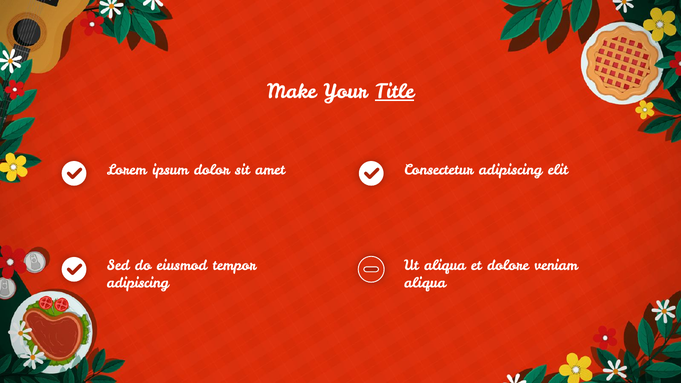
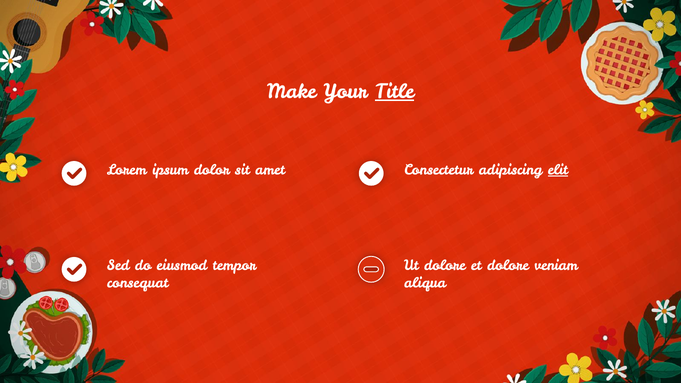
elit underline: none -> present
Ut aliqua: aliqua -> dolore
adipiscing at (138, 283): adipiscing -> consequat
